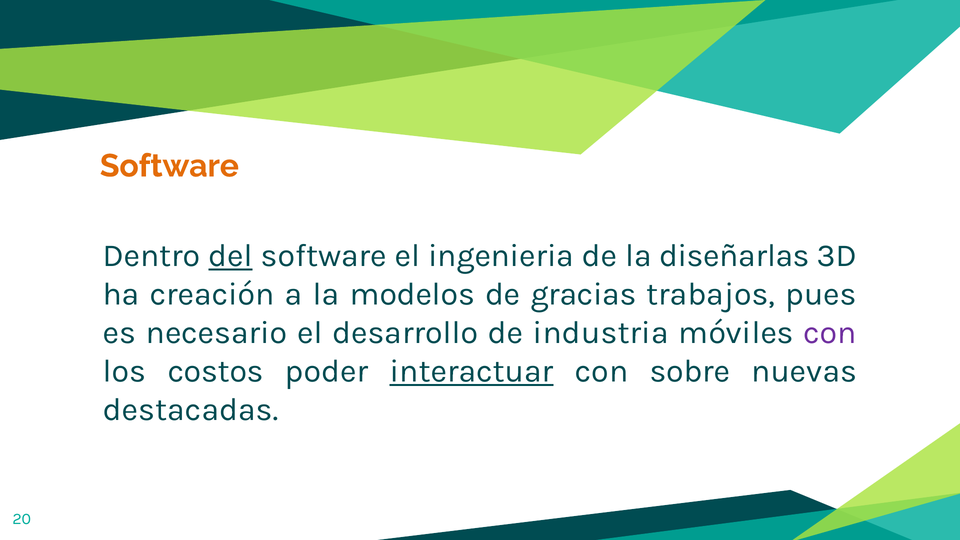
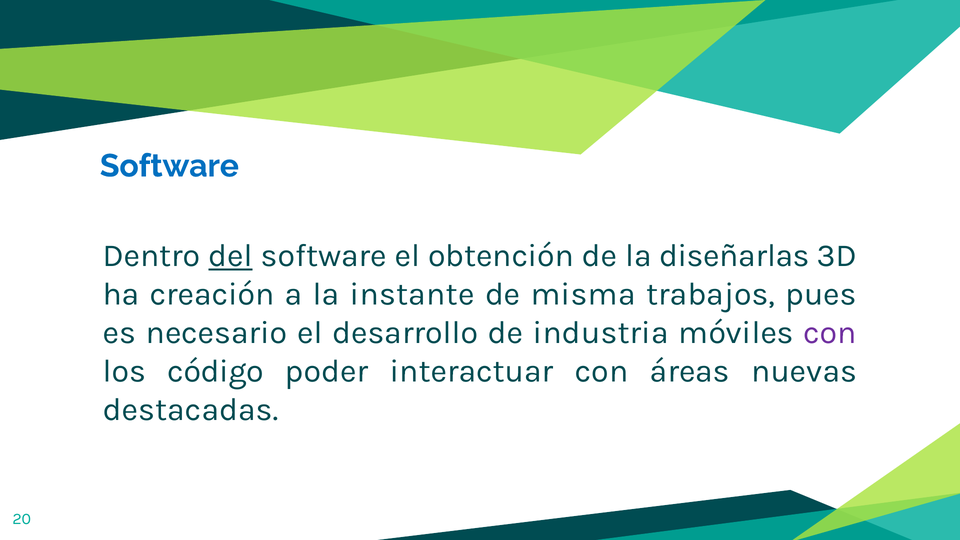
Software at (169, 166) colour: orange -> blue
ingenieria: ingenieria -> obtención
modelos: modelos -> instante
gracias: gracias -> misma
costos: costos -> código
interactuar underline: present -> none
sobre: sobre -> áreas
